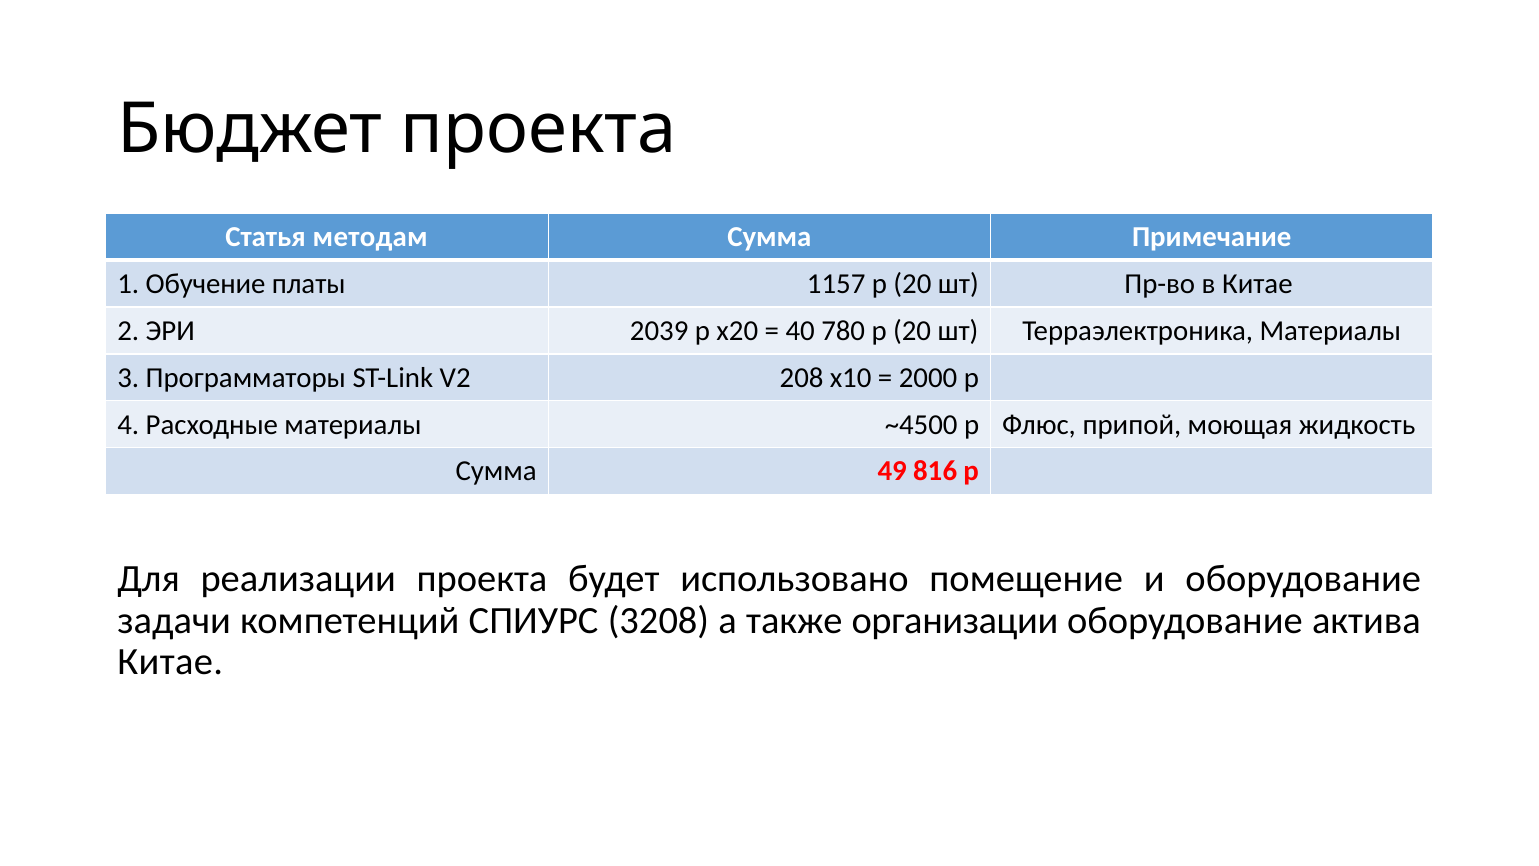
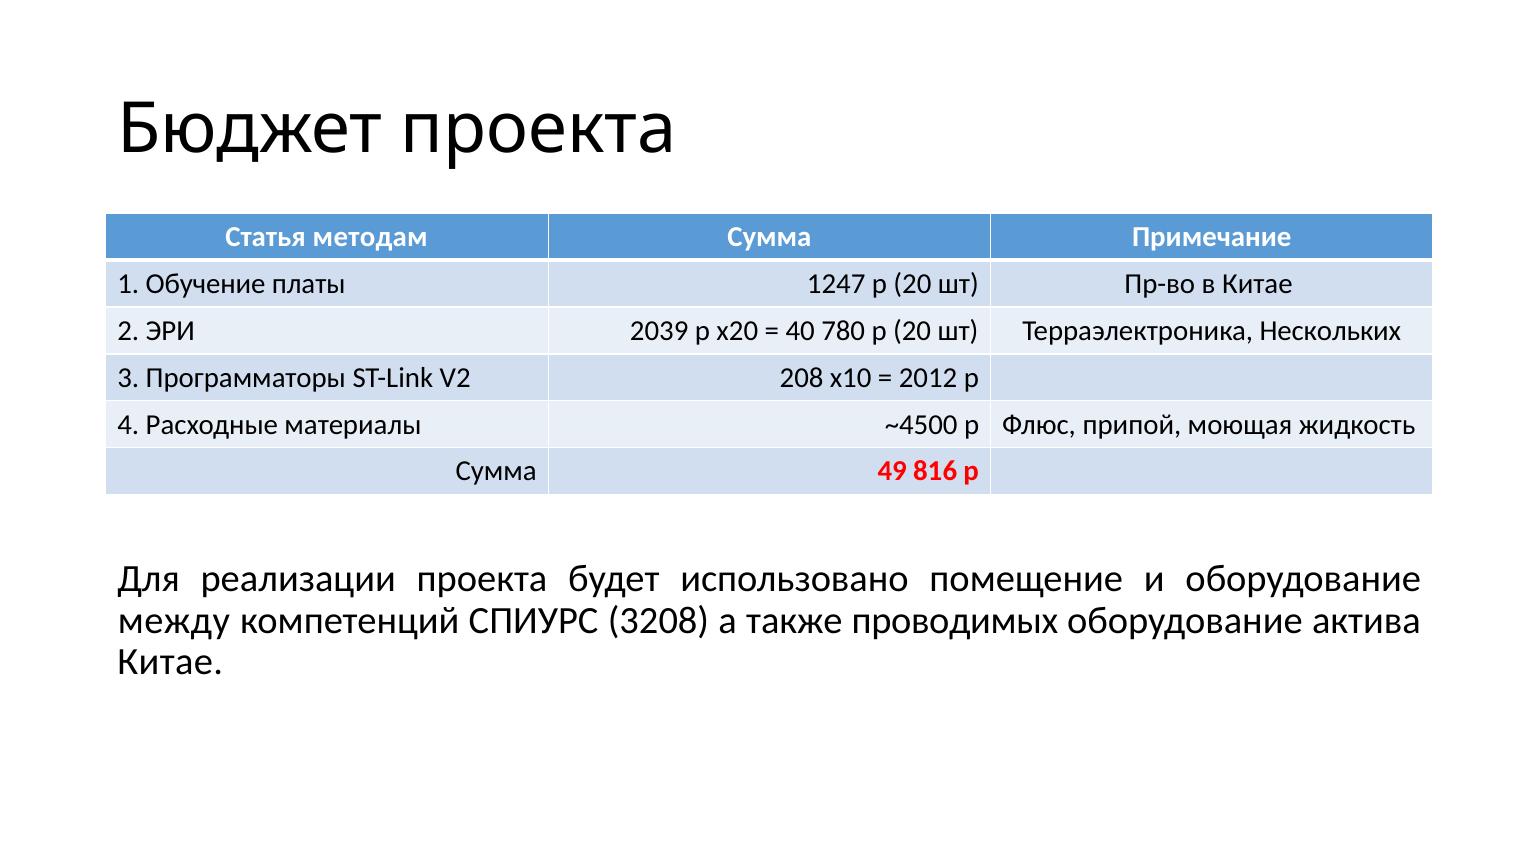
1157: 1157 -> 1247
Терраэлектроника Материалы: Материалы -> Нескольких
2000: 2000 -> 2012
задачи: задачи -> между
организации: организации -> проводимых
